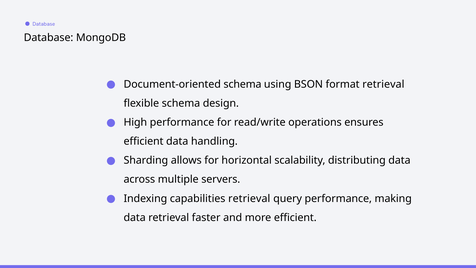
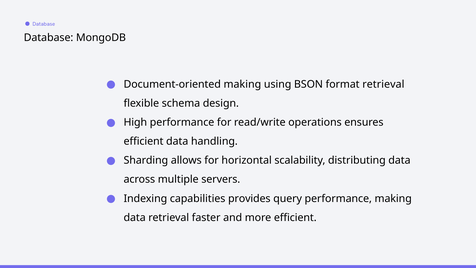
Document-oriented schema: schema -> making
capabilities retrieval: retrieval -> provides
